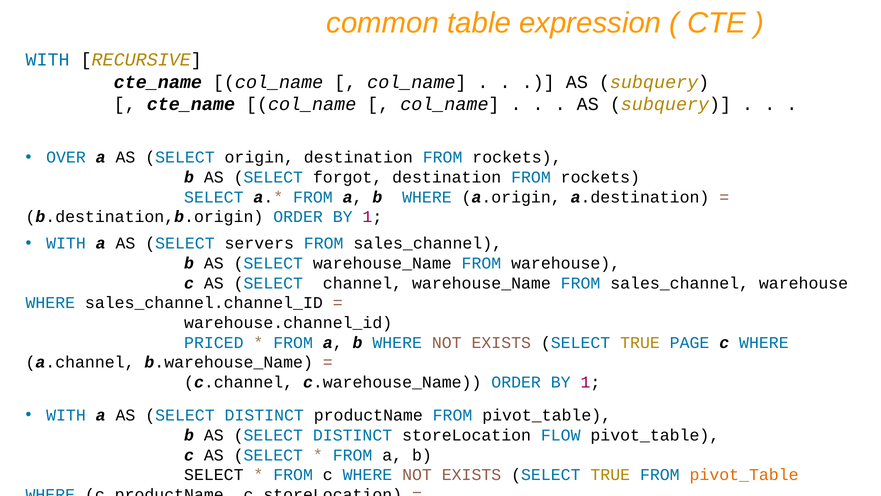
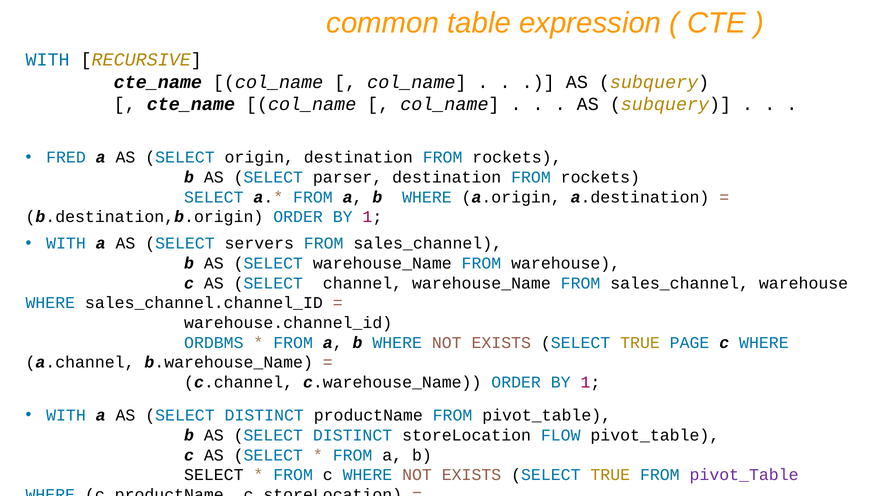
OVER: OVER -> FRED
forgot: forgot -> parser
PRICED: PRICED -> ORDBMS
pivot_Table at (744, 475) colour: orange -> purple
